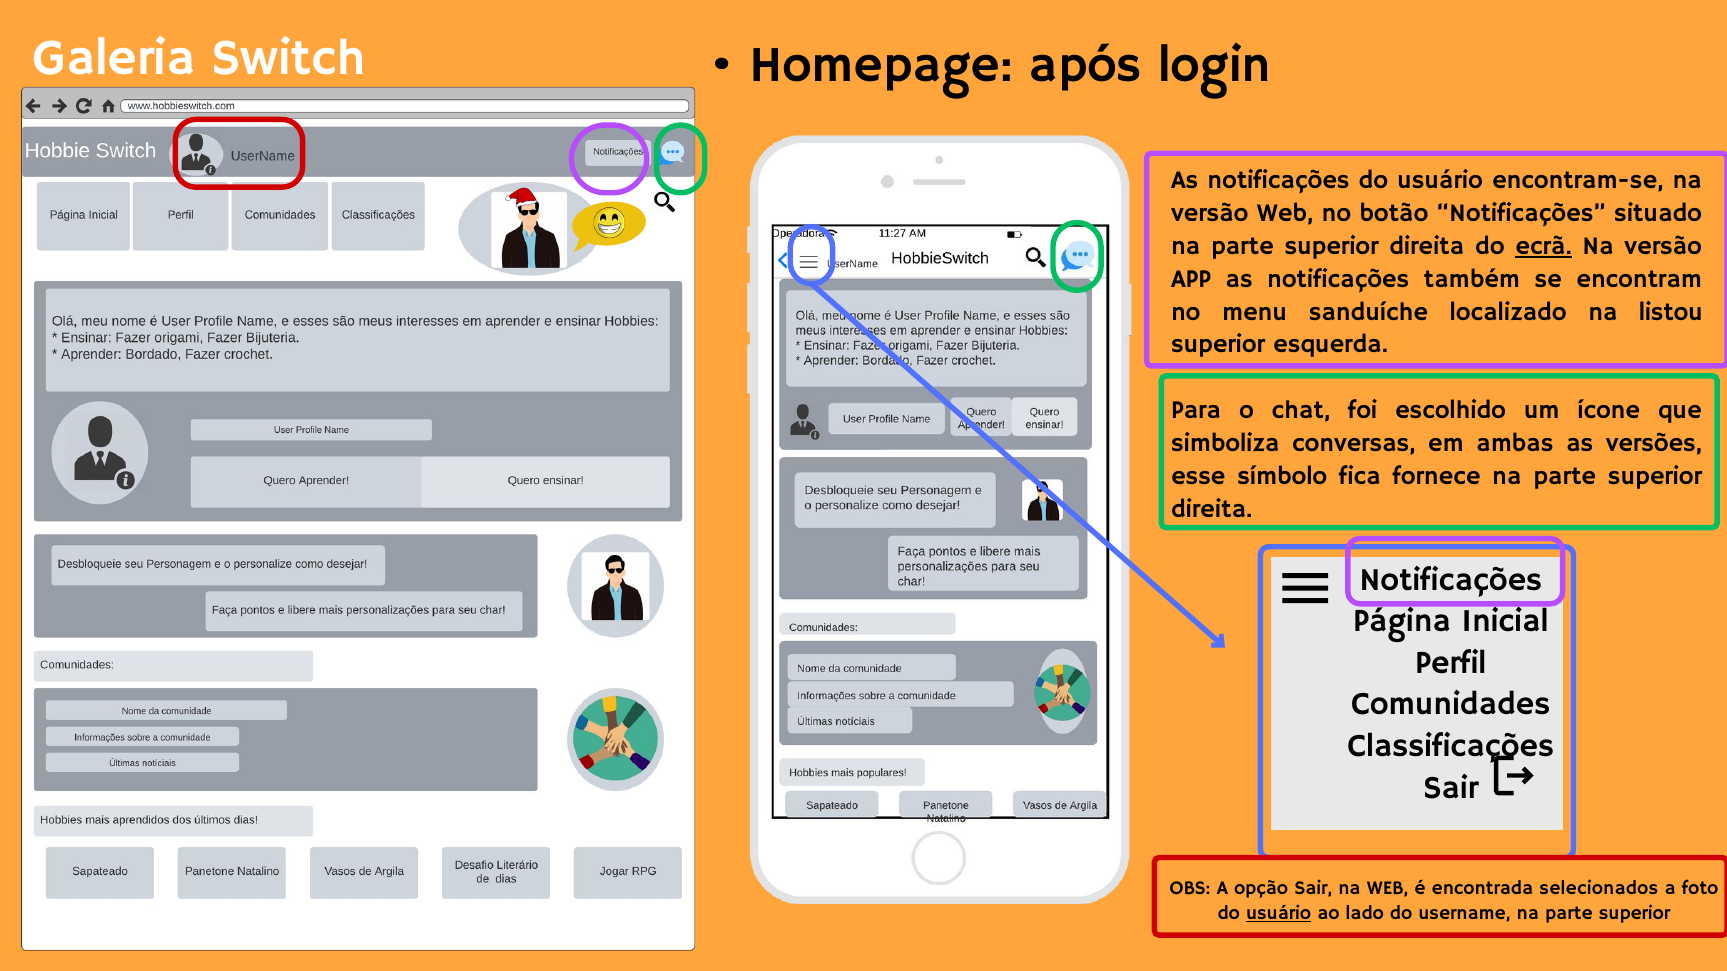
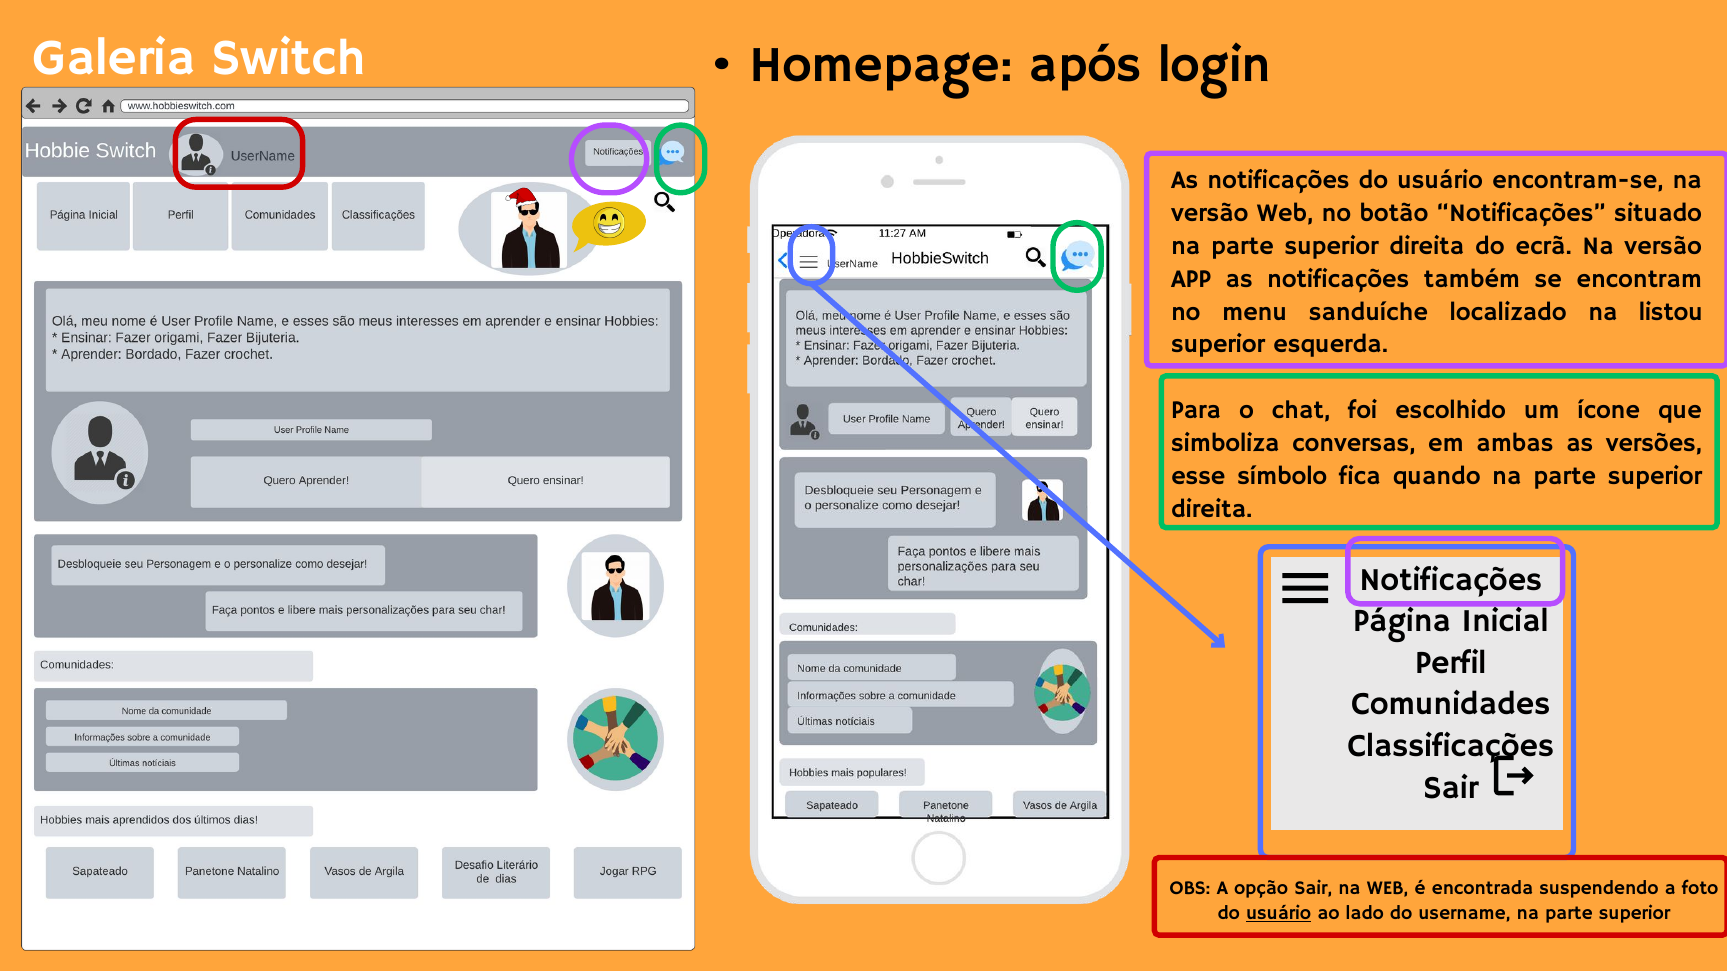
ecrã underline: present -> none
fornece: fornece -> quando
selecionados: selecionados -> suspendendo
